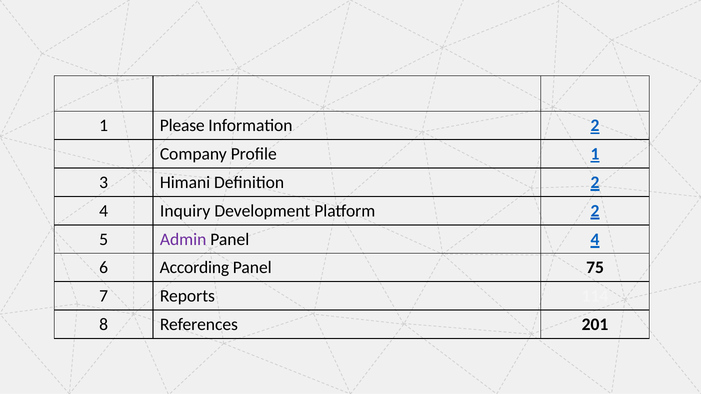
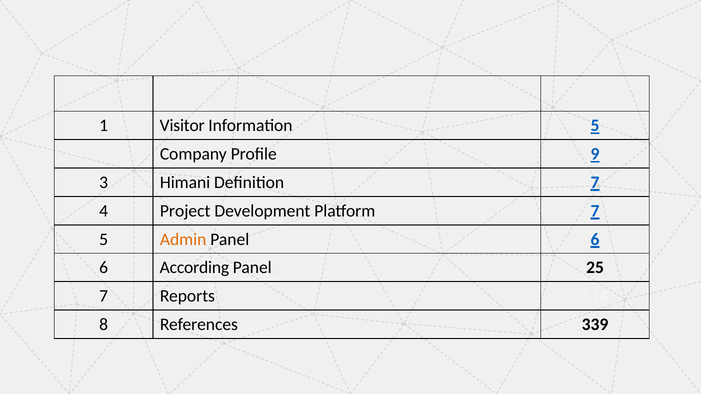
Please: Please -> Visitor
Information 2: 2 -> 5
Profile 1: 1 -> 9
Definition 2: 2 -> 7
Inquiry: Inquiry -> Project
Platform 2: 2 -> 7
Admin colour: purple -> orange
Panel 4: 4 -> 6
75: 75 -> 25
201: 201 -> 339
